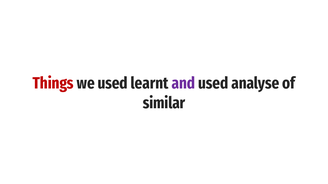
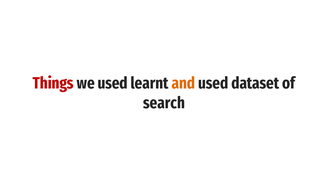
and colour: purple -> orange
analyse: analyse -> dataset
similar: similar -> search
